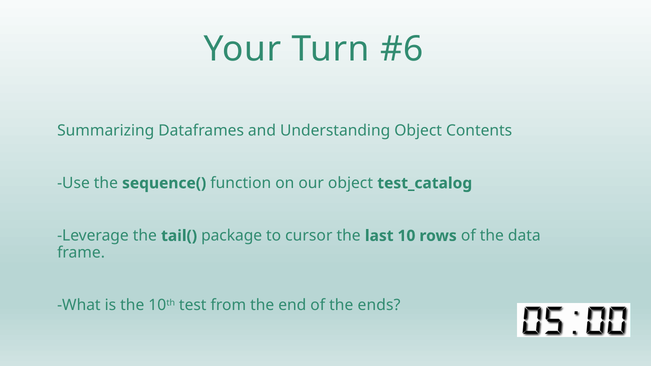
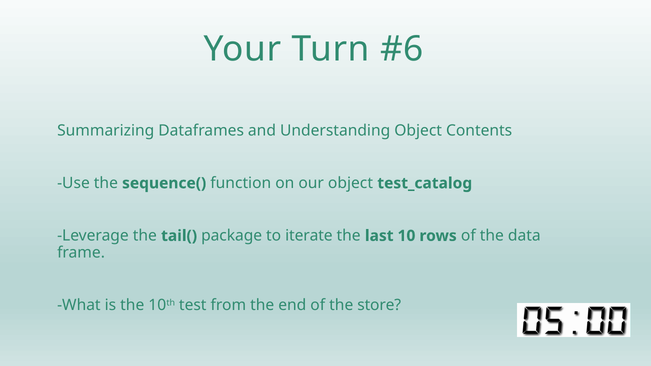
cursor: cursor -> iterate
ends: ends -> store
